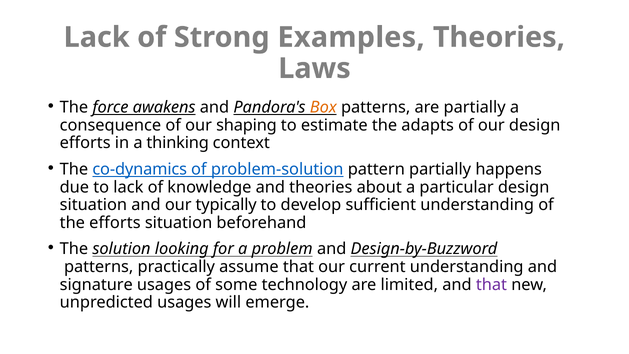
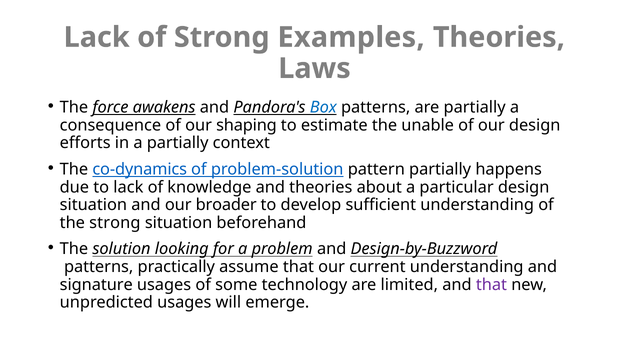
Box colour: orange -> blue
adapts: adapts -> unable
a thinking: thinking -> partially
typically: typically -> broader
the efforts: efforts -> strong
